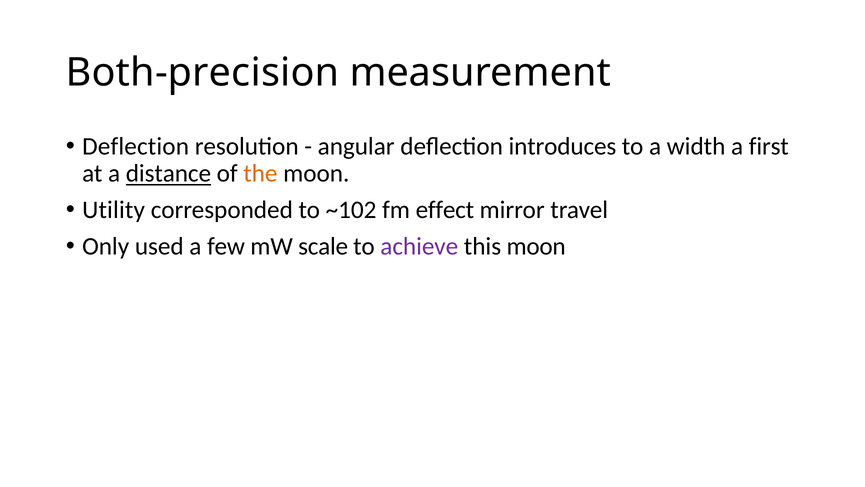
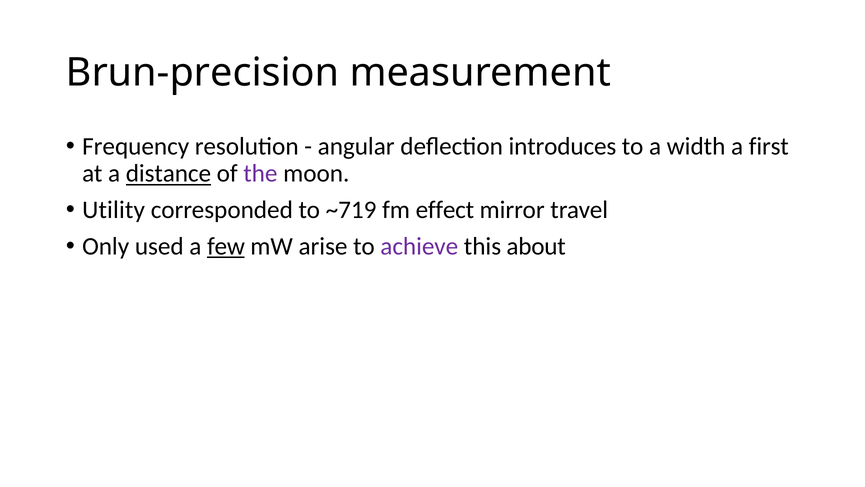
Both-precision: Both-precision -> Brun-precision
Deflection at (136, 146): Deflection -> Frequency
the colour: orange -> purple
~102: ~102 -> ~719
few underline: none -> present
scale: scale -> arise
this moon: moon -> about
